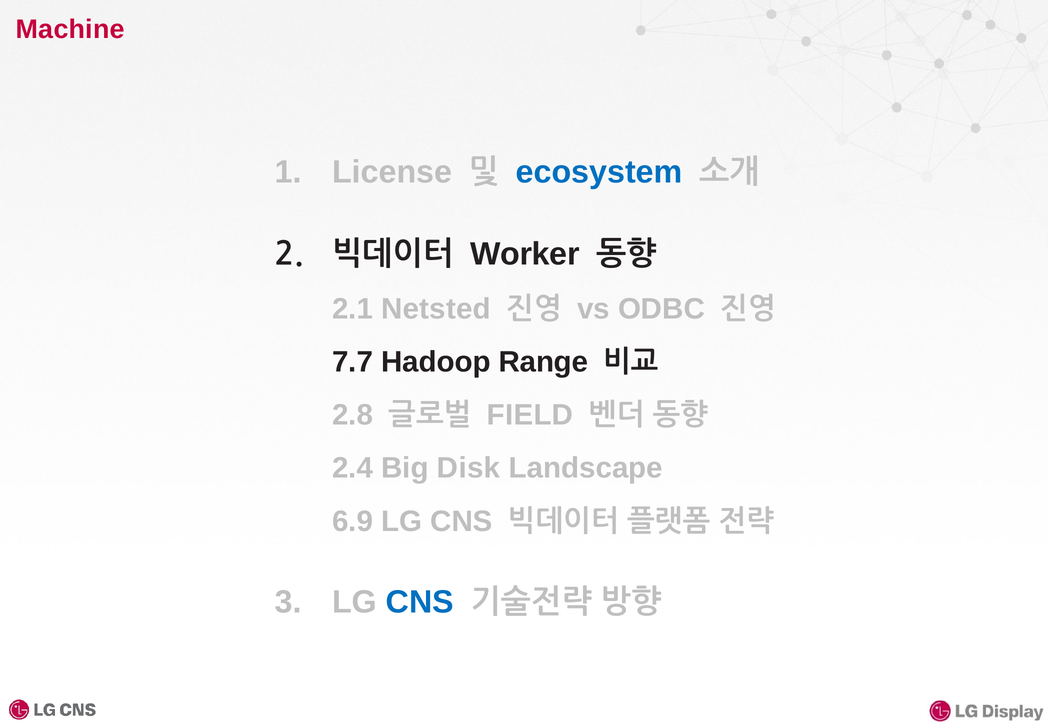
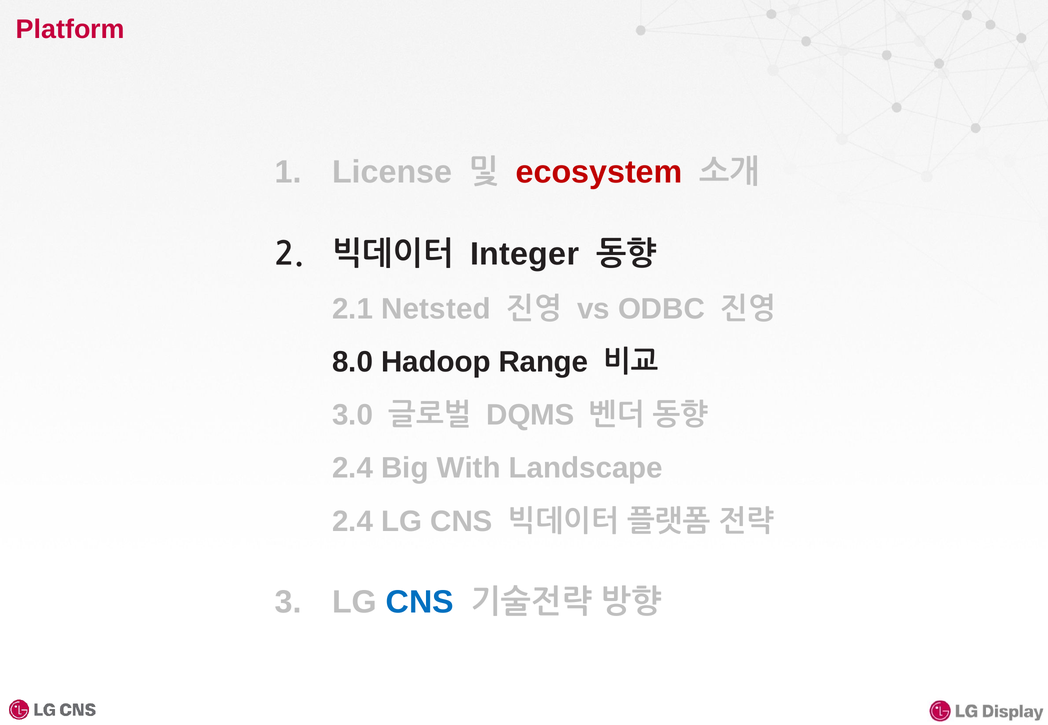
Machine: Machine -> Platform
ecosystem colour: blue -> red
Worker: Worker -> Integer
7.7: 7.7 -> 8.0
2.8: 2.8 -> 3.0
FIELD: FIELD -> DQMS
Disk: Disk -> With
6.9 at (353, 522): 6.9 -> 2.4
